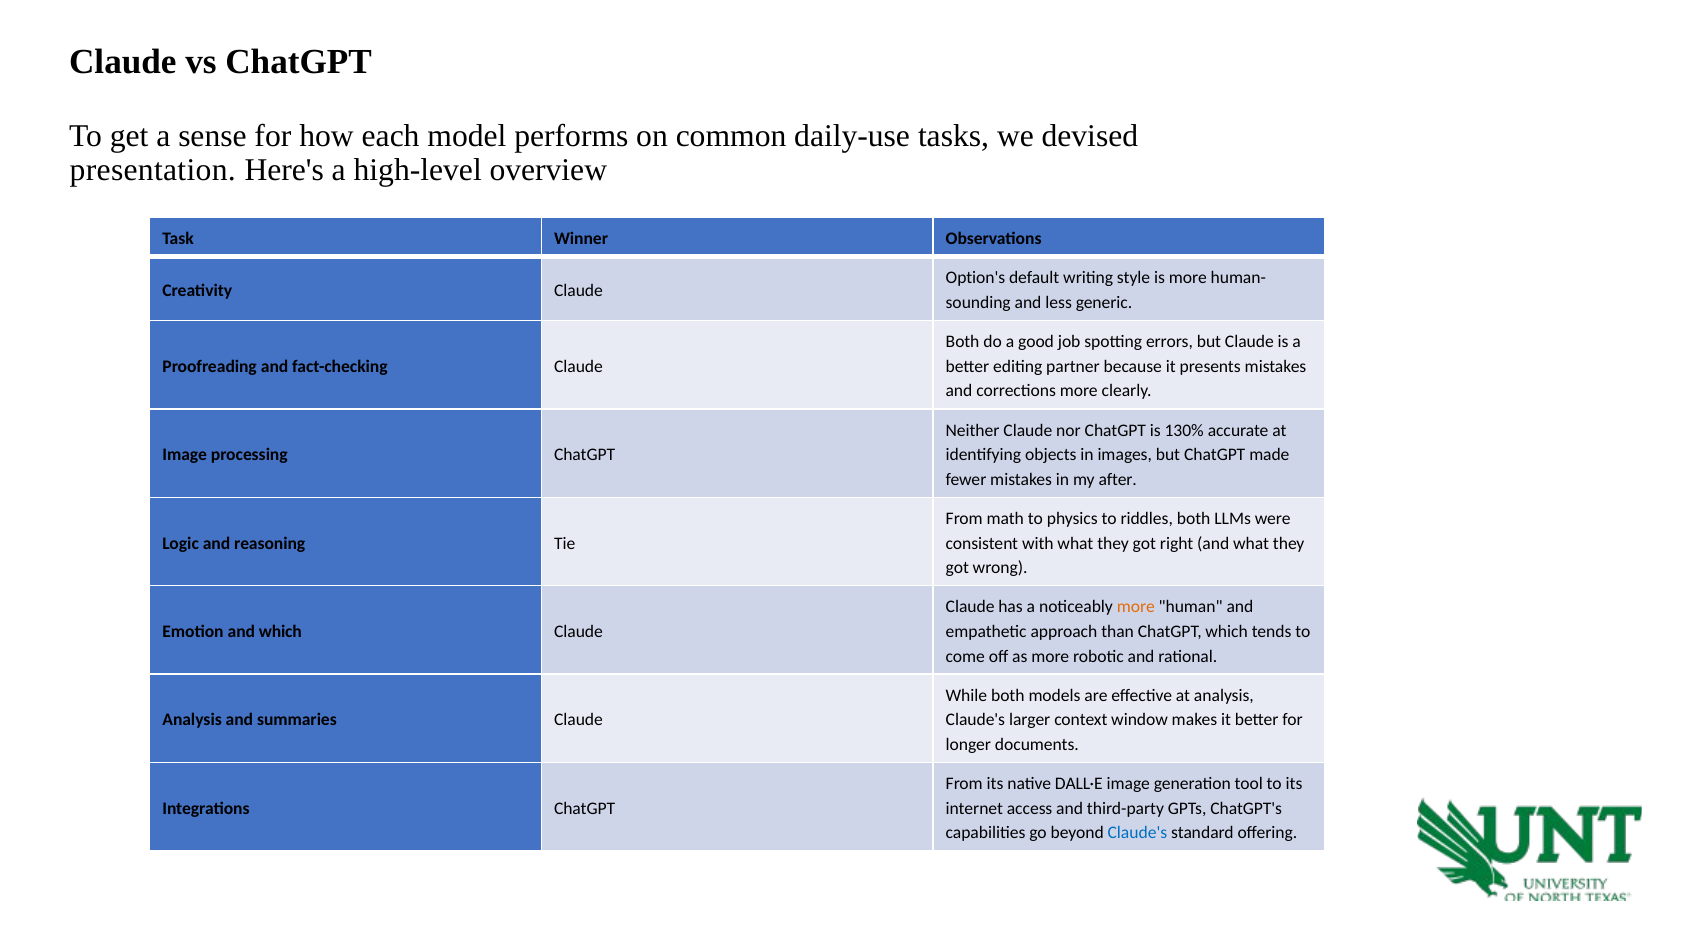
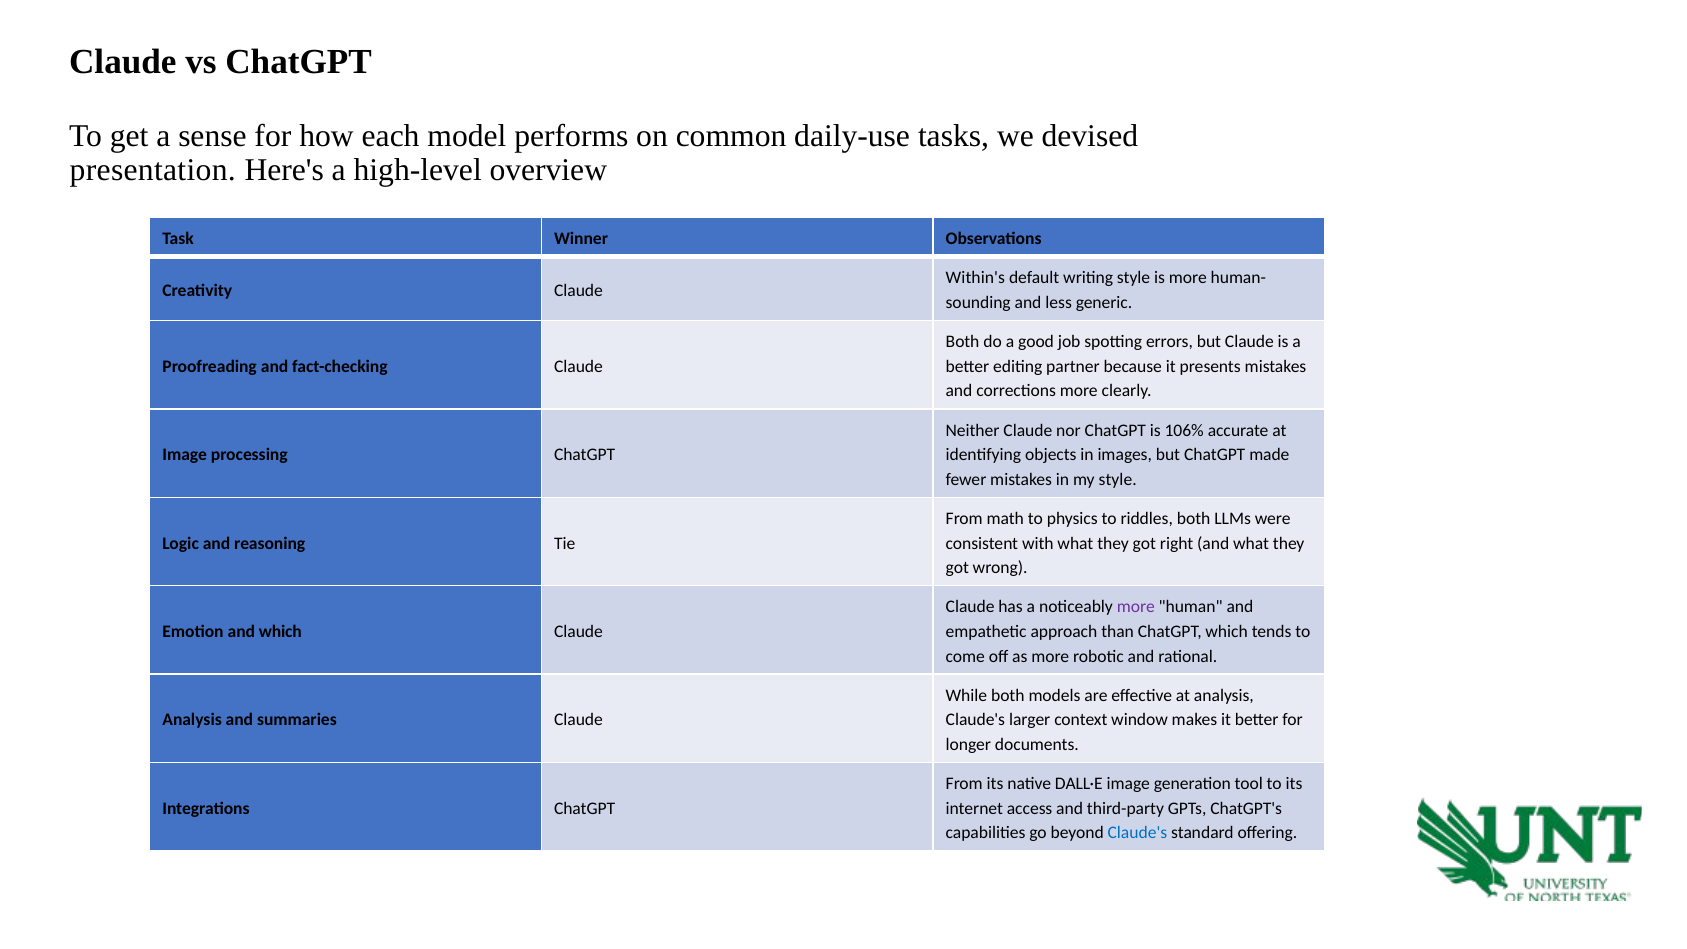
Option's: Option's -> Within's
130%: 130% -> 106%
my after: after -> style
more at (1136, 607) colour: orange -> purple
